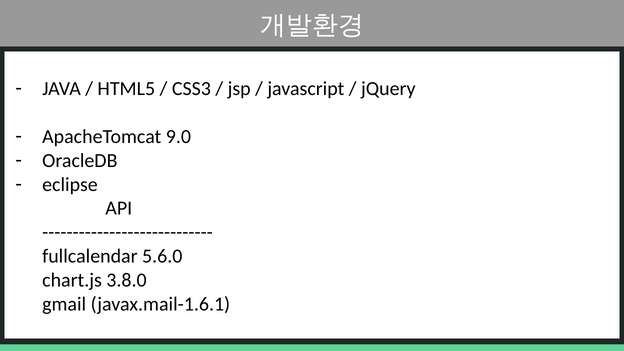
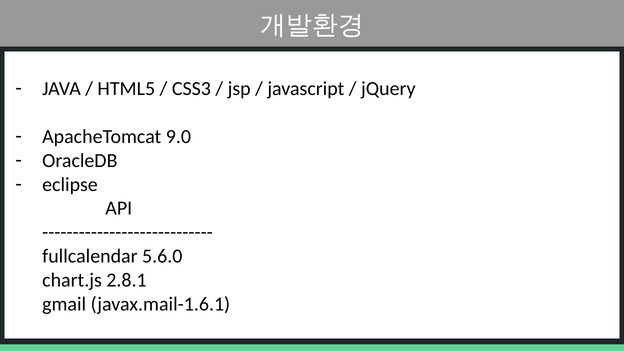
3.8.0: 3.8.0 -> 2.8.1
